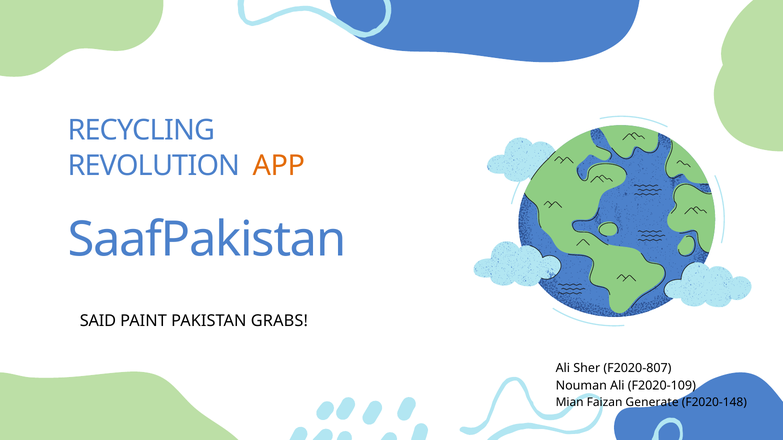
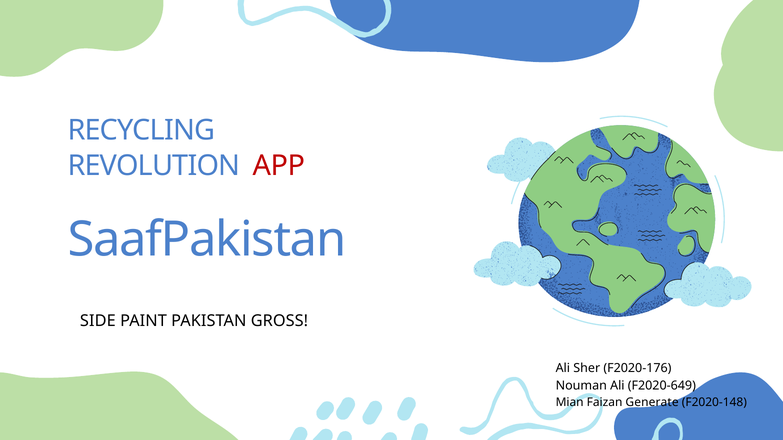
APP colour: orange -> red
SAID: SAID -> SIDE
GRABS: GRABS -> GROSS
F2020-807: F2020-807 -> F2020-176
F2020-109: F2020-109 -> F2020-649
